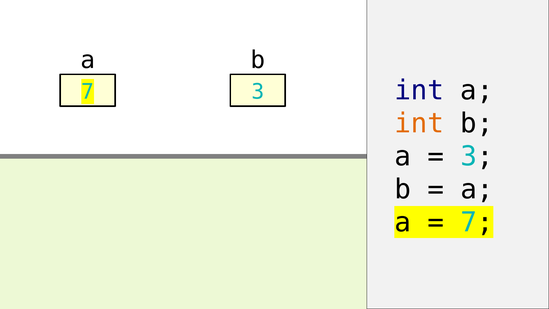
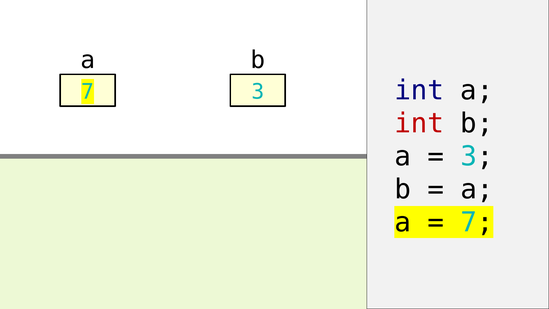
int at (419, 123) colour: orange -> red
